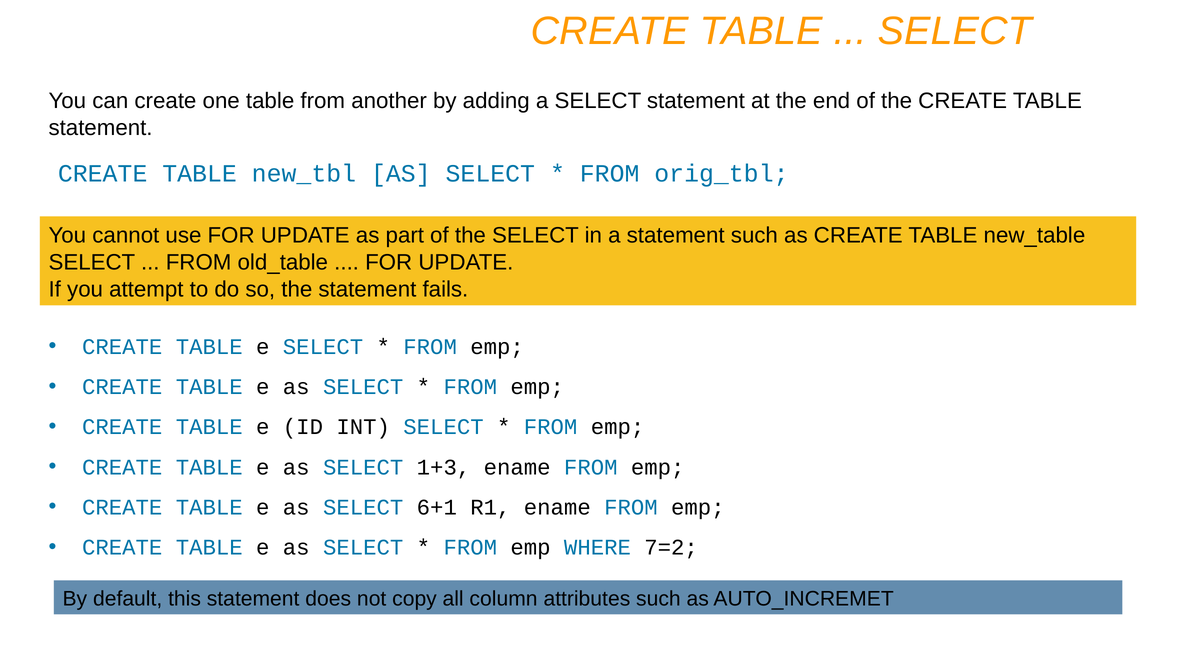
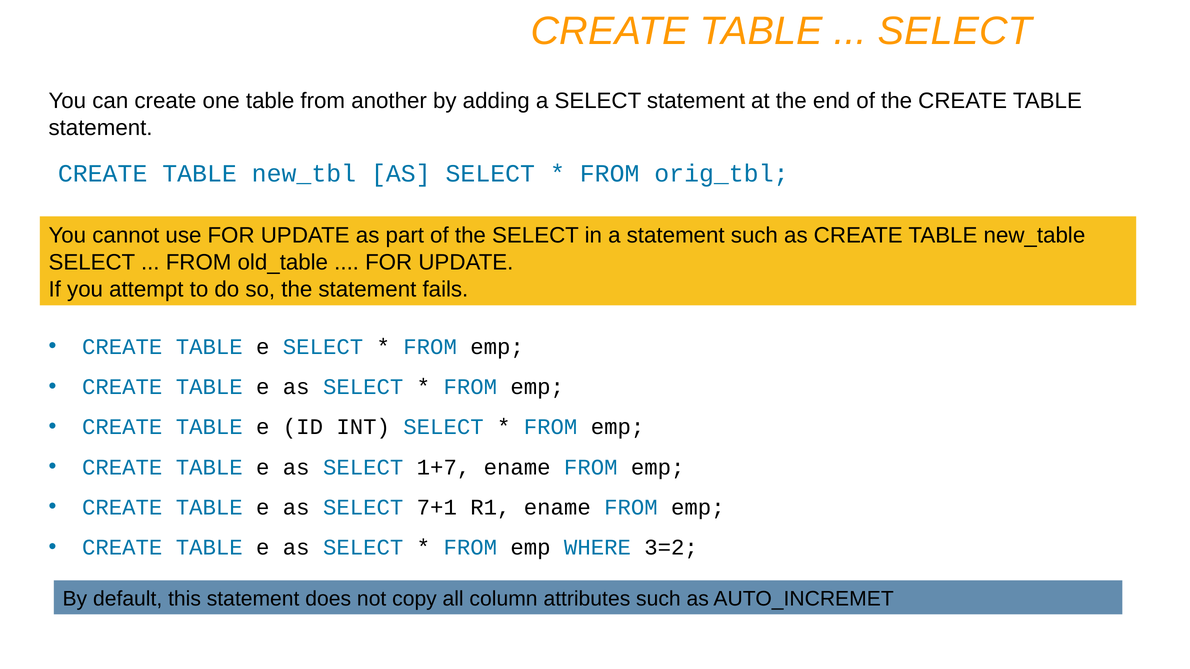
1+3: 1+3 -> 1+7
6+1: 6+1 -> 7+1
7=2: 7=2 -> 3=2
